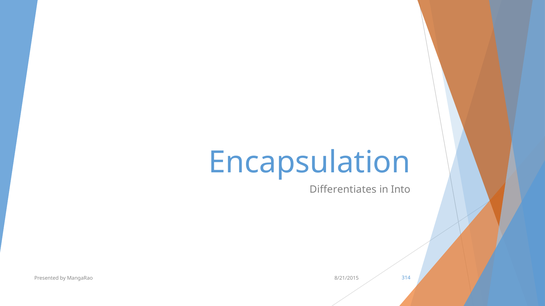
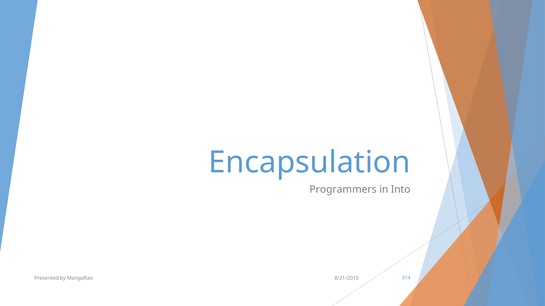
Differentiates: Differentiates -> Programmers
